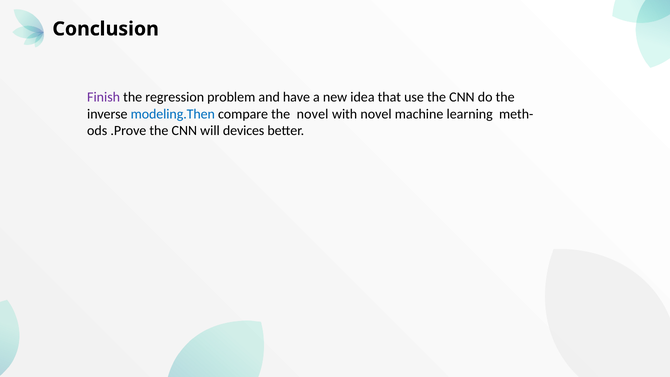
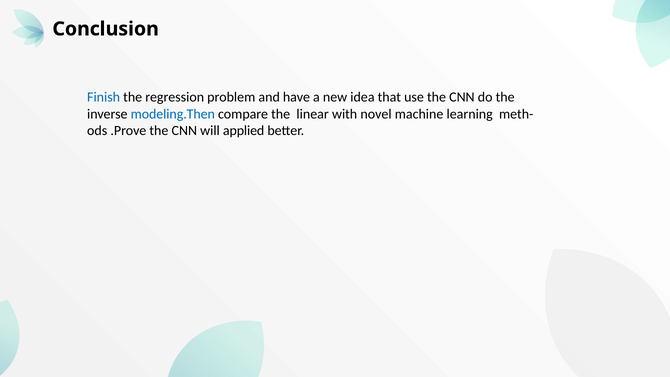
Finish colour: purple -> blue
the novel: novel -> linear
devices: devices -> applied
